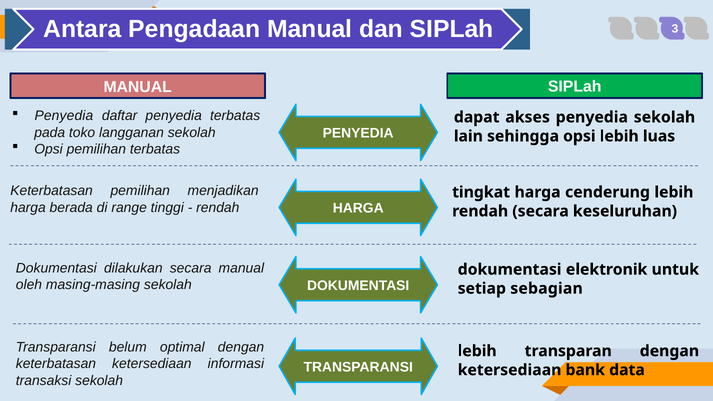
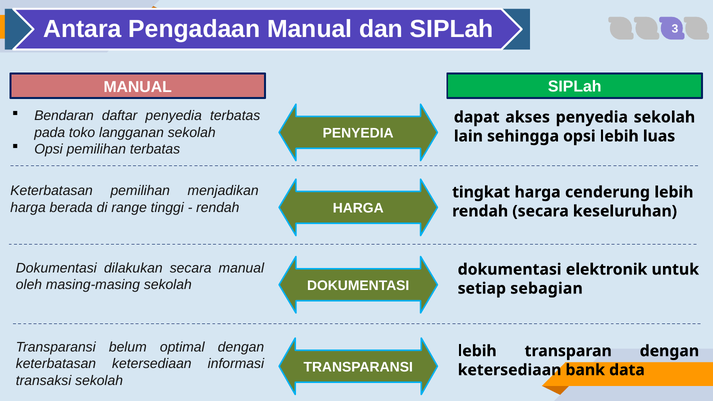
Penyedia at (64, 116): Penyedia -> Bendaran
